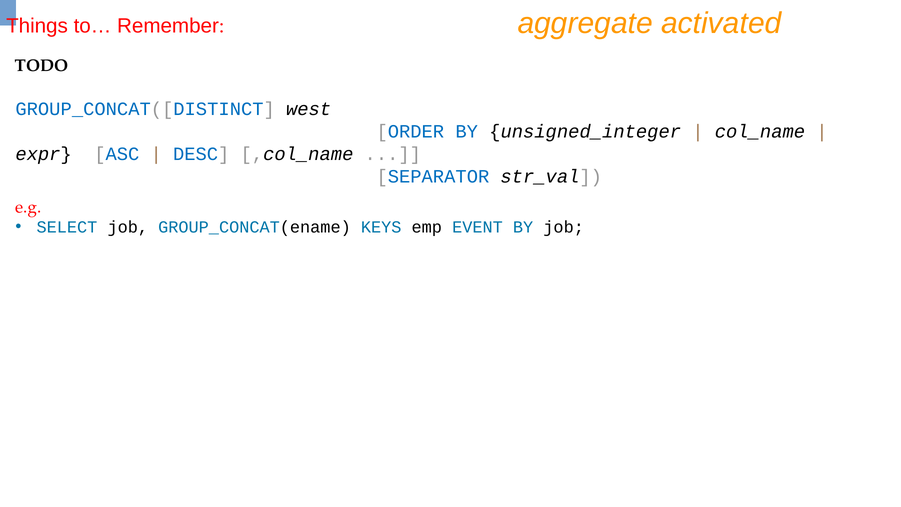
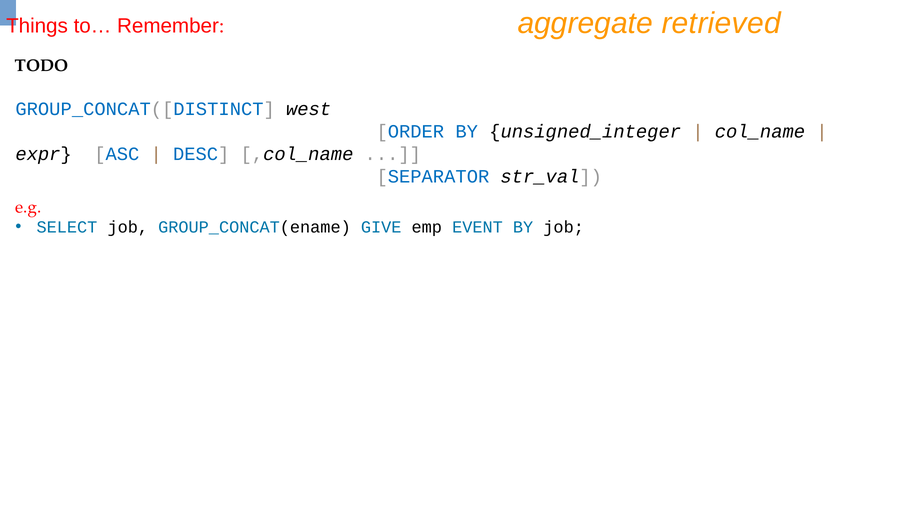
activated: activated -> retrieved
KEYS: KEYS -> GIVE
